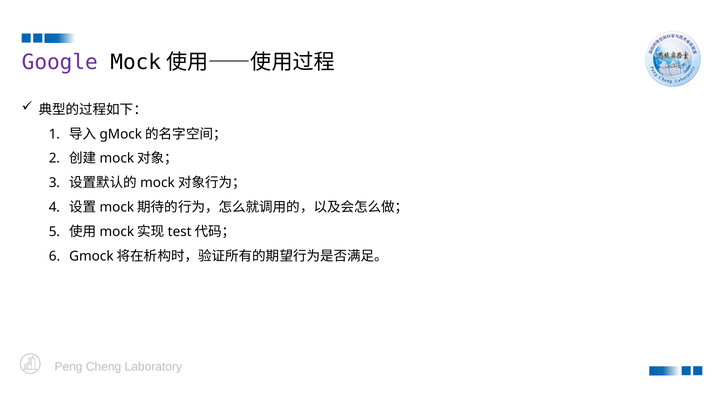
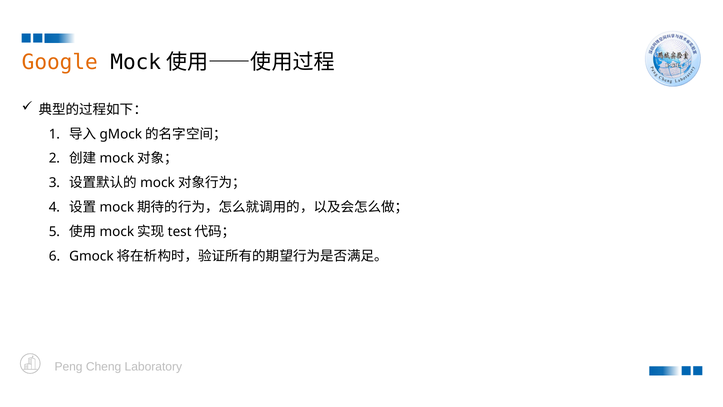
Google colour: purple -> orange
